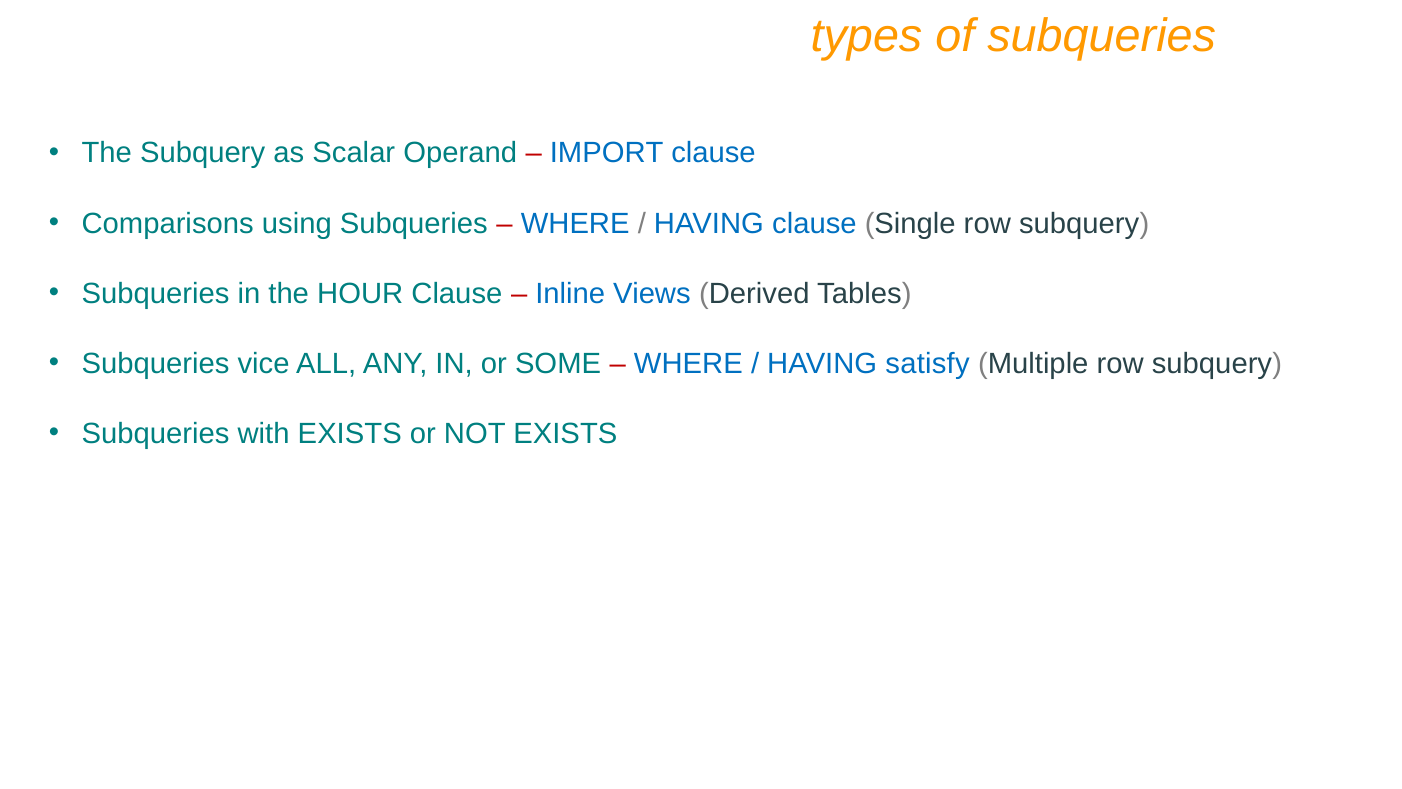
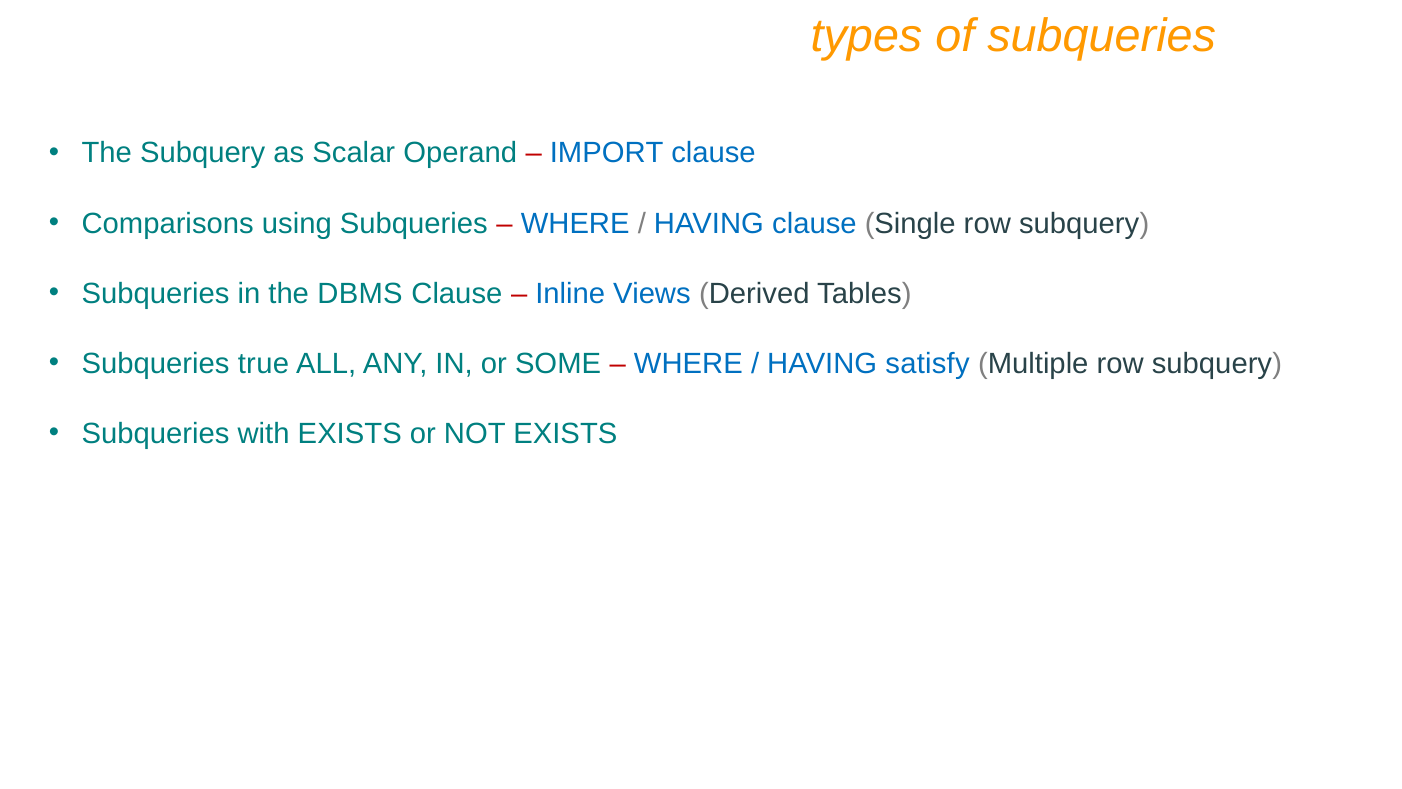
HOUR: HOUR -> DBMS
vice: vice -> true
